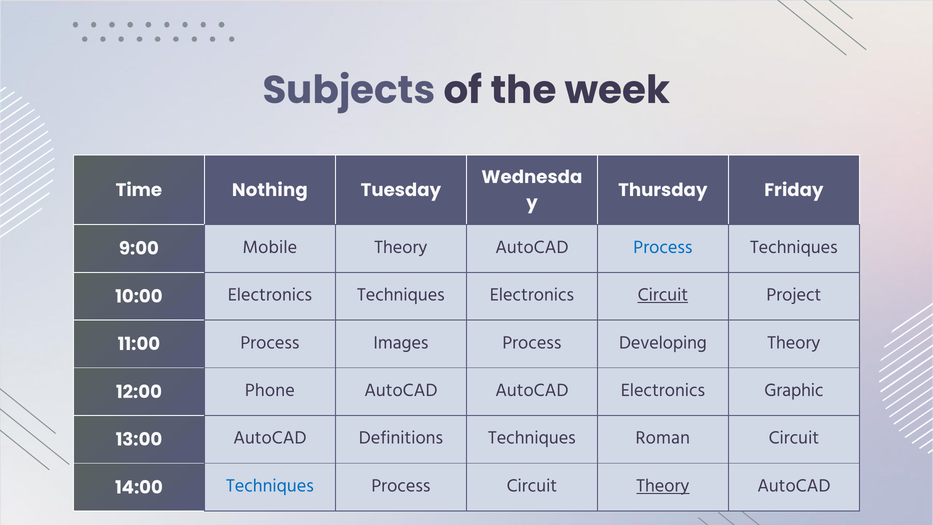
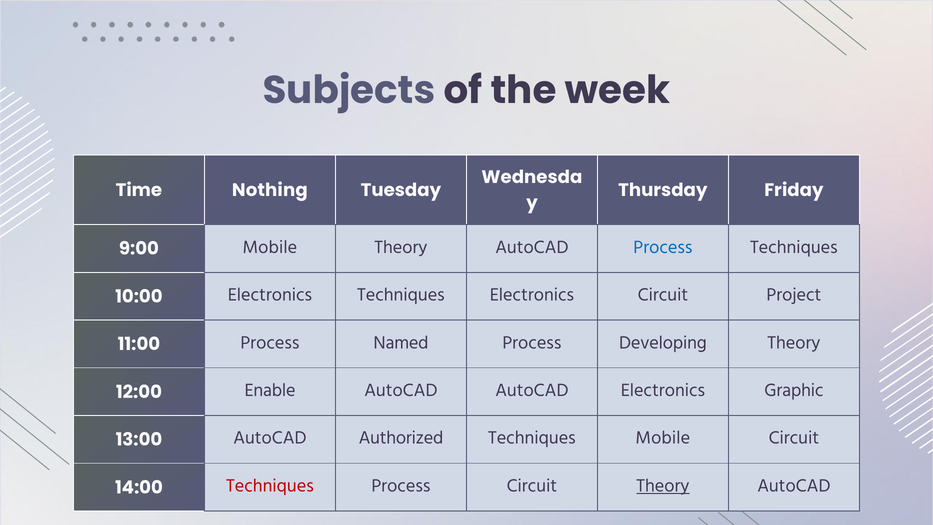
Circuit at (663, 295) underline: present -> none
Images: Images -> Named
Phone: Phone -> Enable
Definitions: Definitions -> Authorized
Techniques Roman: Roman -> Mobile
Techniques at (270, 486) colour: blue -> red
